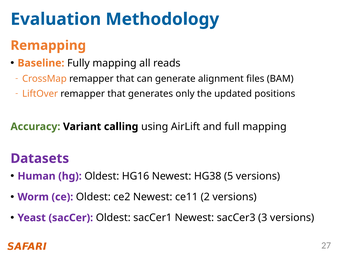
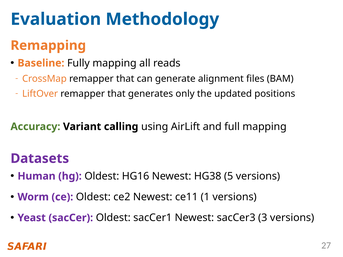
2: 2 -> 1
